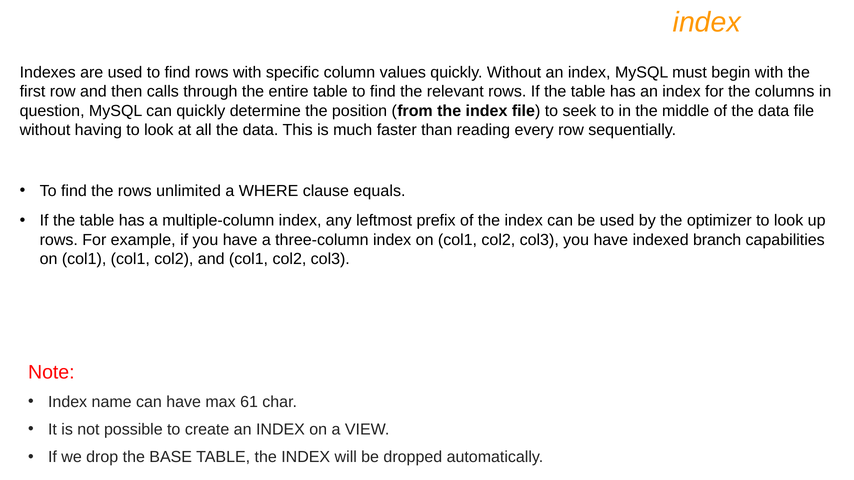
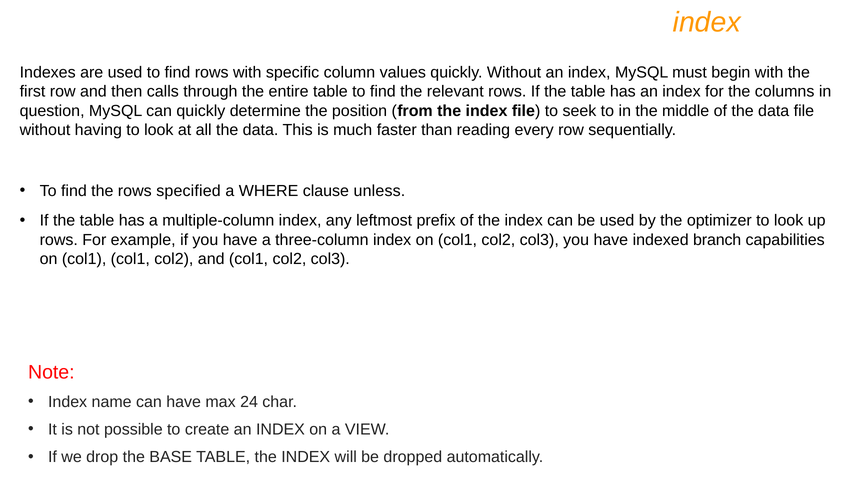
unlimited: unlimited -> specified
equals: equals -> unless
61: 61 -> 24
